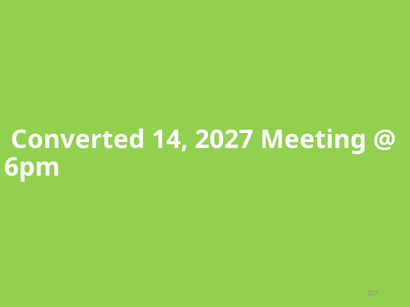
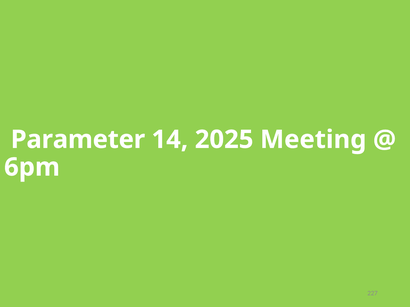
Converted: Converted -> Parameter
2027: 2027 -> 2025
